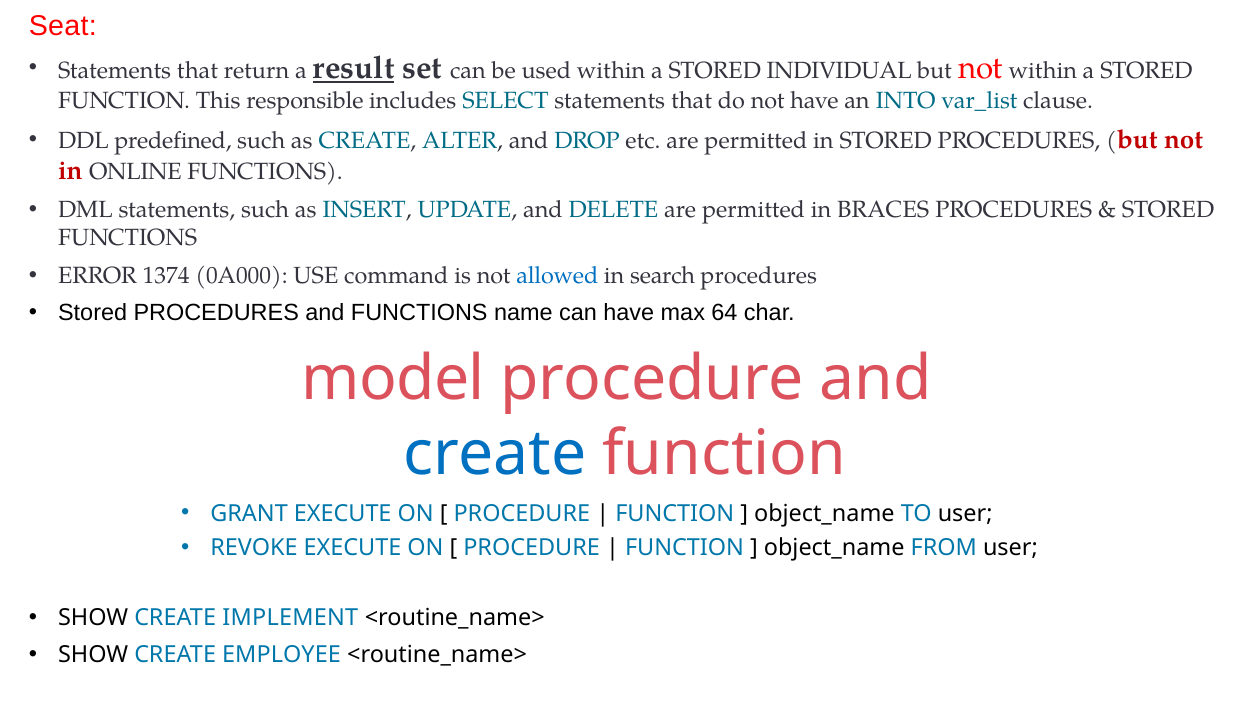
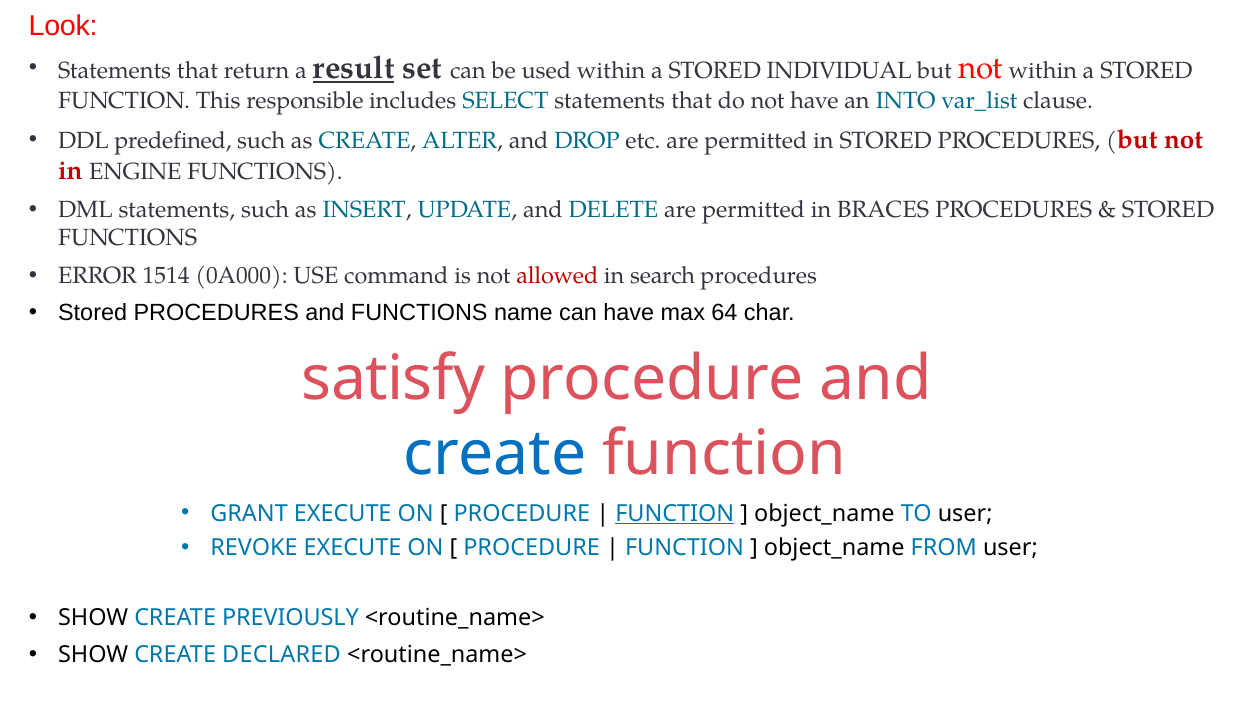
Seat: Seat -> Look
ONLINE: ONLINE -> ENGINE
1374: 1374 -> 1514
allowed colour: blue -> red
model: model -> satisfy
FUNCTION at (675, 513) underline: none -> present
IMPLEMENT: IMPLEMENT -> PREVIOUSLY
EMPLOYEE: EMPLOYEE -> DECLARED
